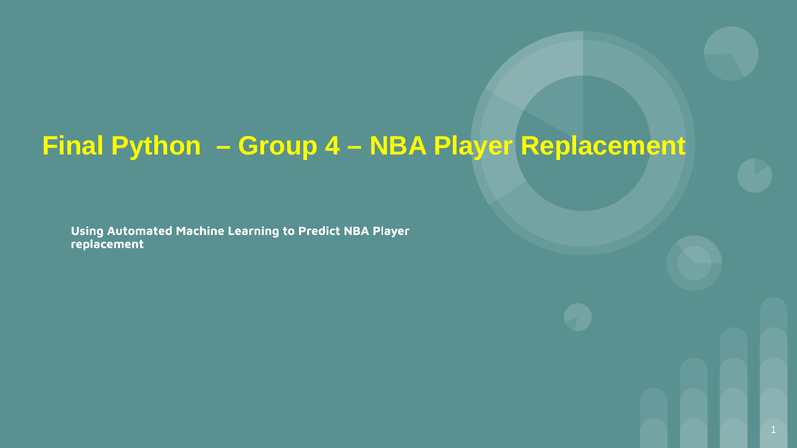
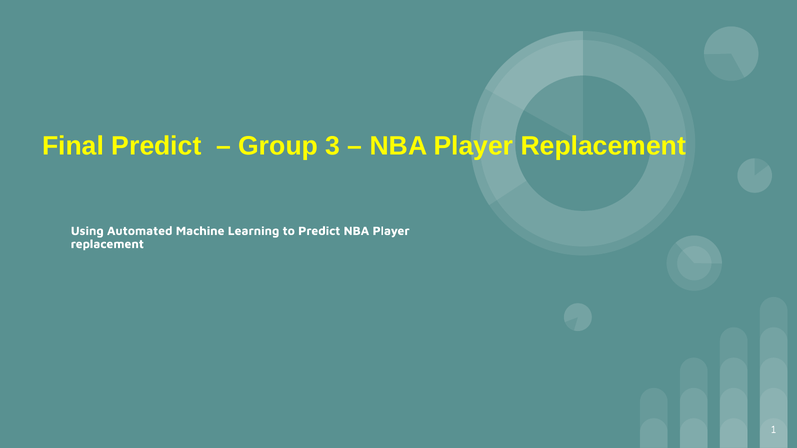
Final Python: Python -> Predict
4: 4 -> 3
